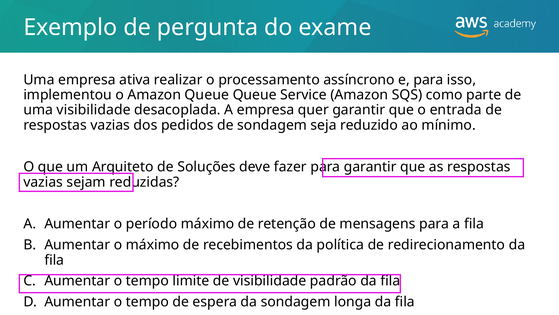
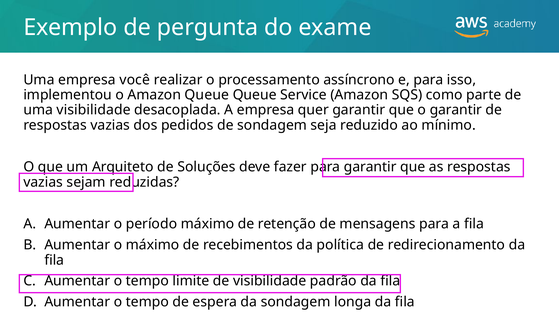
ativa: ativa -> você
o entrada: entrada -> garantir
